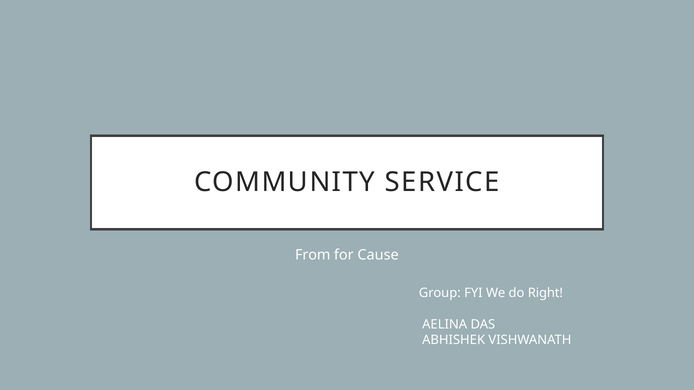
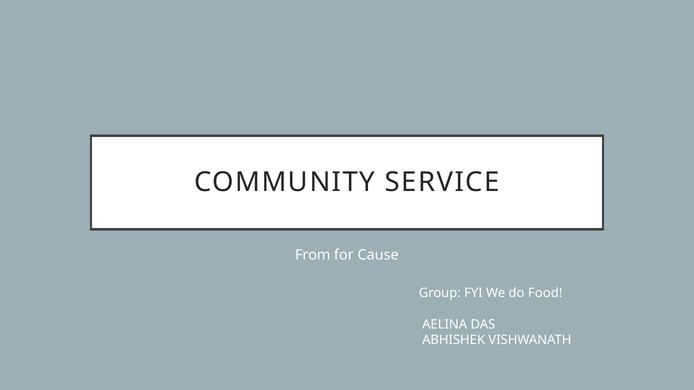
Right: Right -> Food
